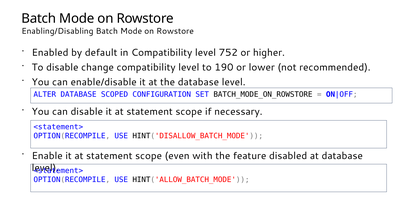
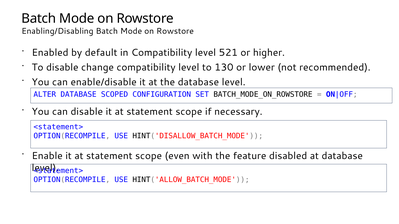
752: 752 -> 521
190: 190 -> 130
